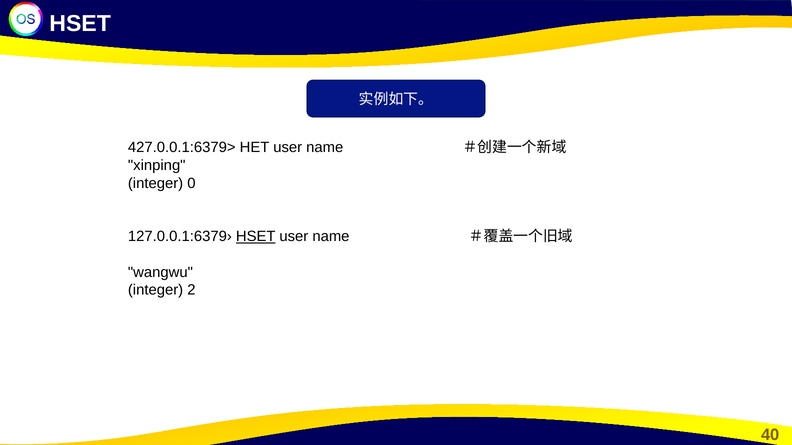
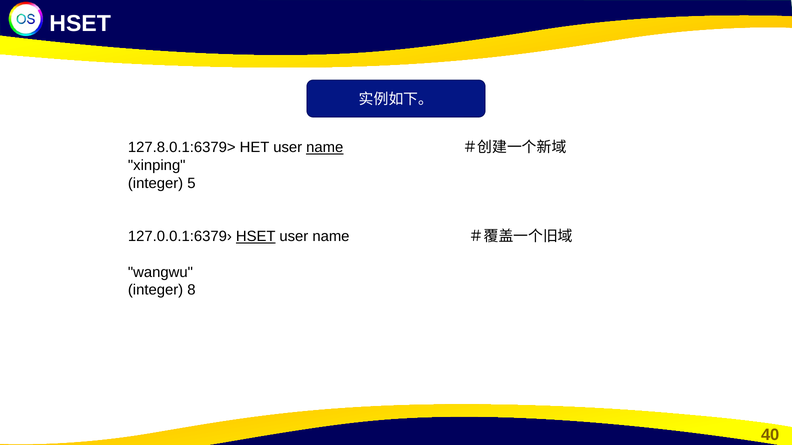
427.0.0.1:6379>: 427.0.0.1:6379> -> 127.8.0.1:6379>
name at (325, 148) underline: none -> present
0: 0 -> 5
2: 2 -> 8
